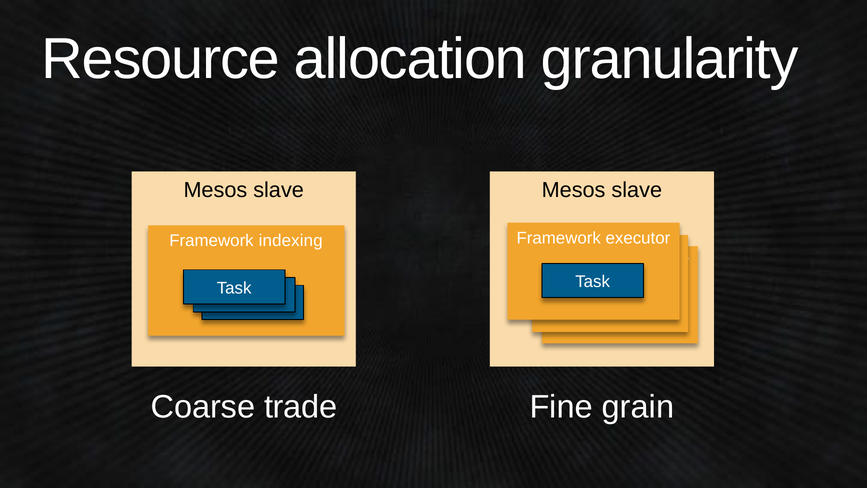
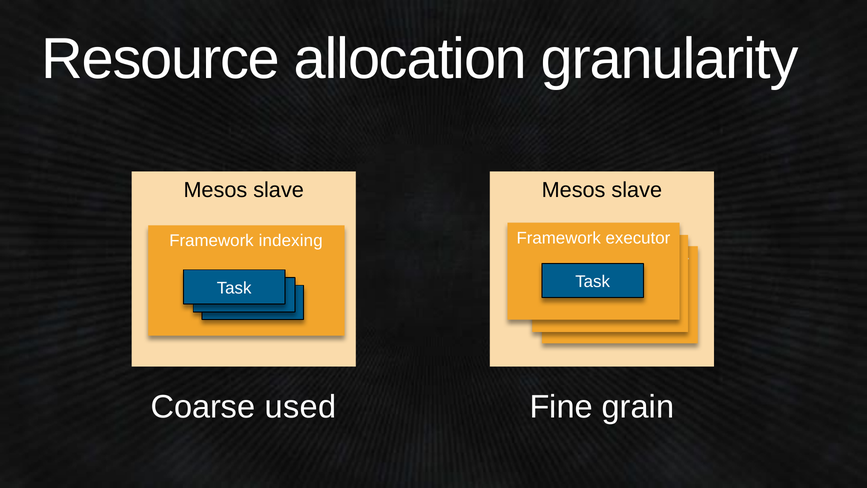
trade: trade -> used
